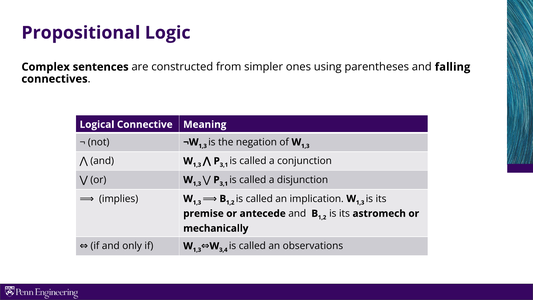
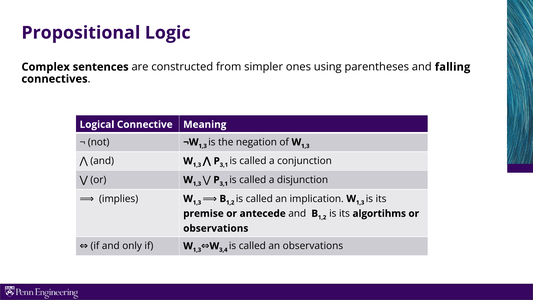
astromech: astromech -> algortihms
mechanically at (216, 228): mechanically -> observations
